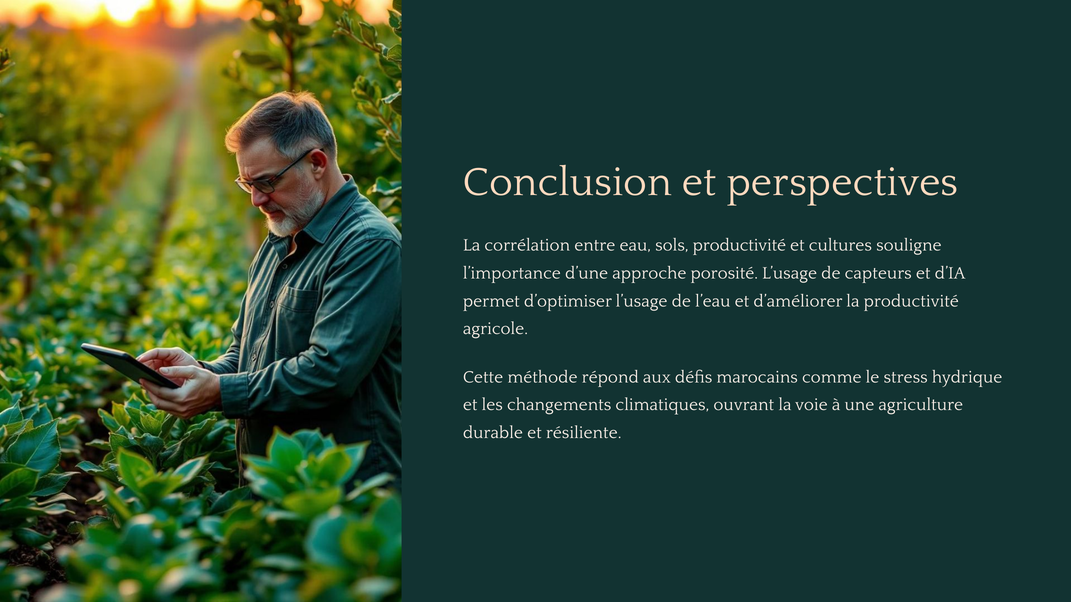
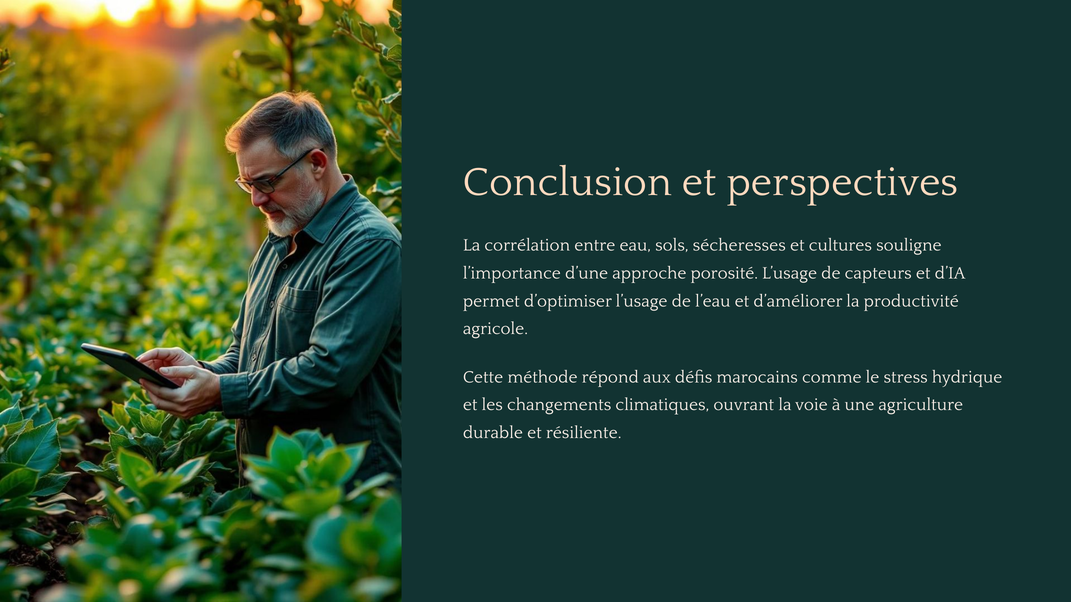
sols productivité: productivité -> sécheresses
